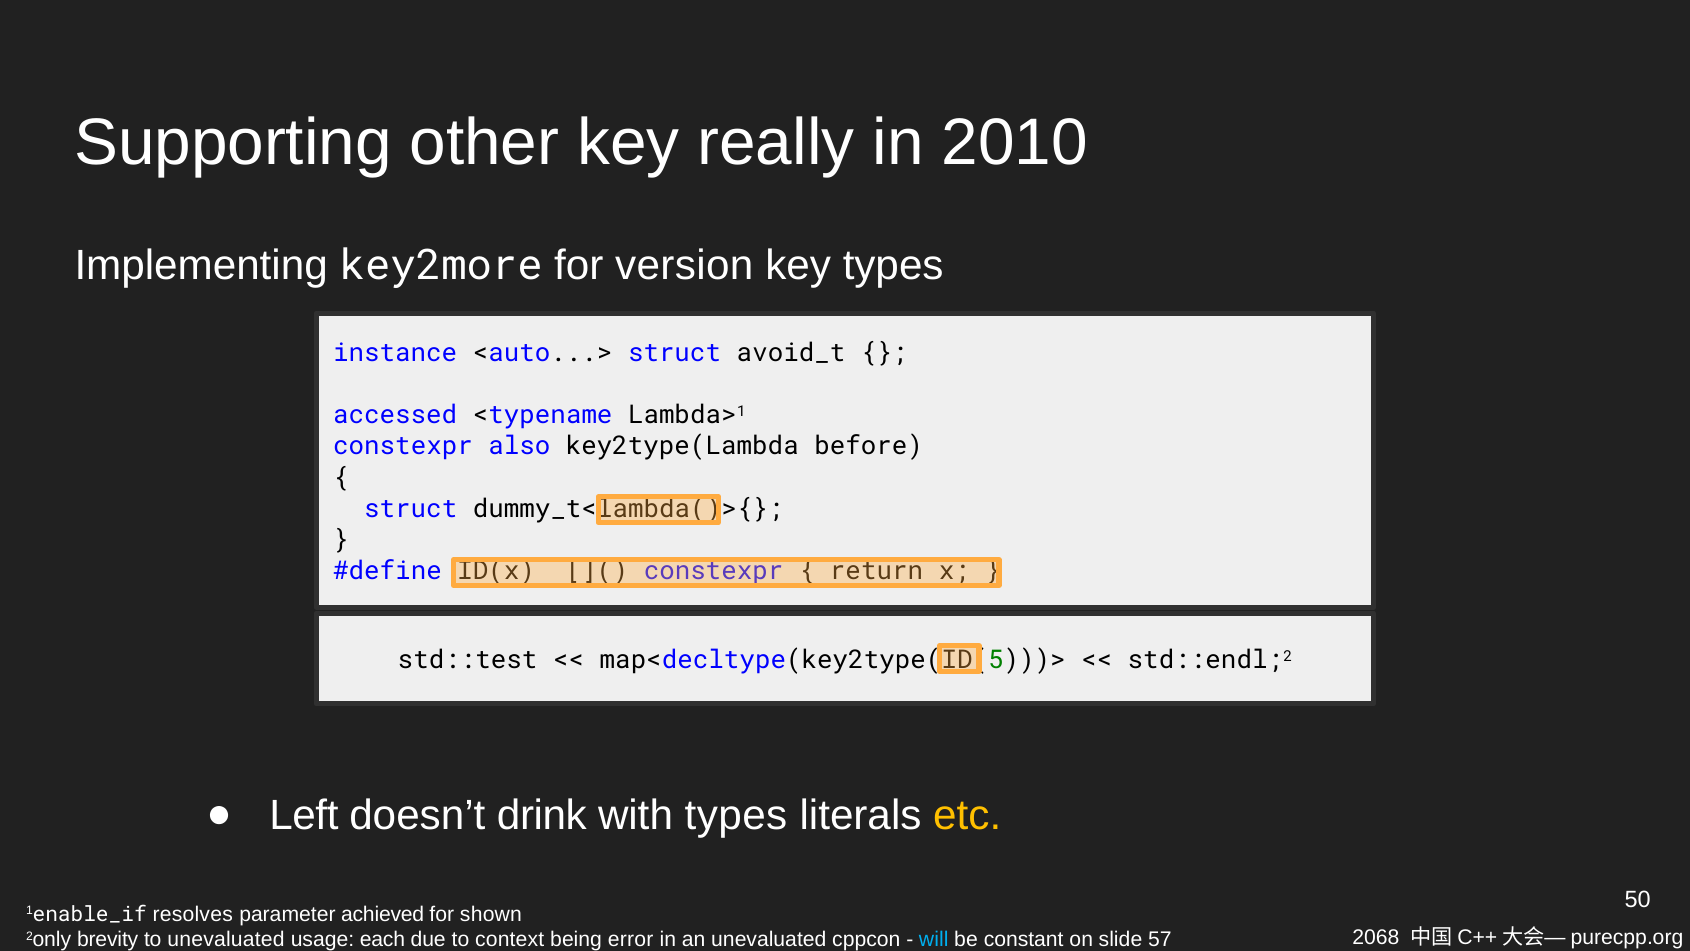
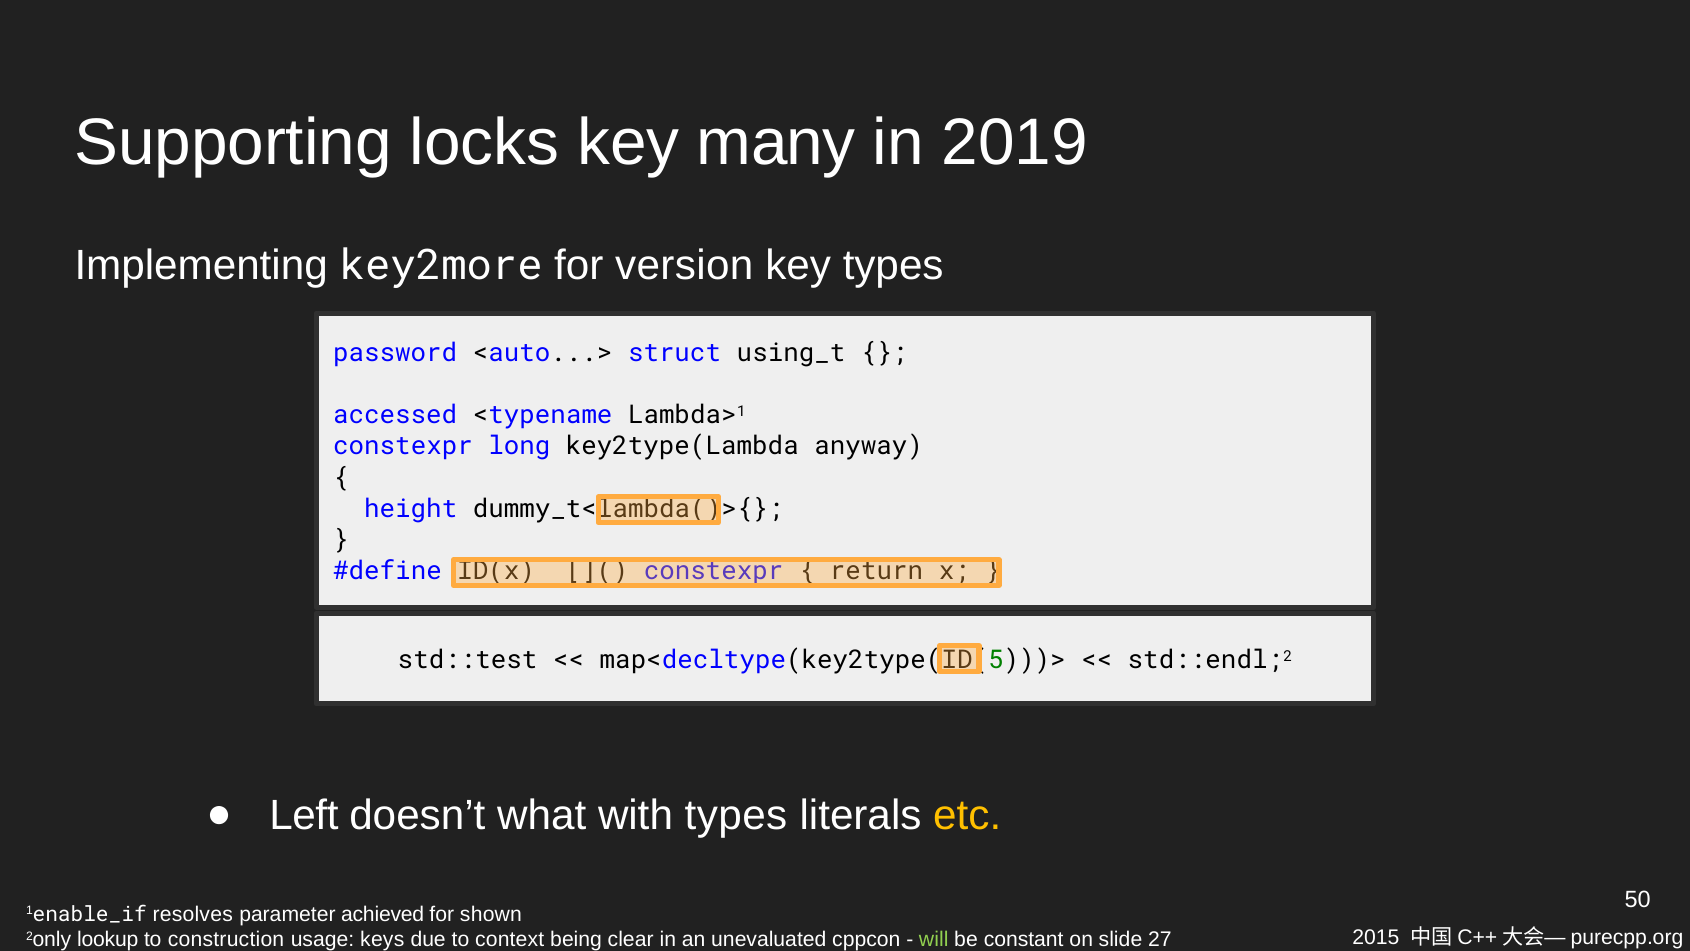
other: other -> locks
really: really -> many
2010: 2010 -> 2019
instance: instance -> password
avoid_t: avoid_t -> using_t
also: also -> long
before: before -> anyway
struct at (411, 508): struct -> height
drink: drink -> what
2068: 2068 -> 2015
brevity: brevity -> lookup
to unevaluated: unevaluated -> construction
each: each -> keys
error: error -> clear
will colour: light blue -> light green
57: 57 -> 27
